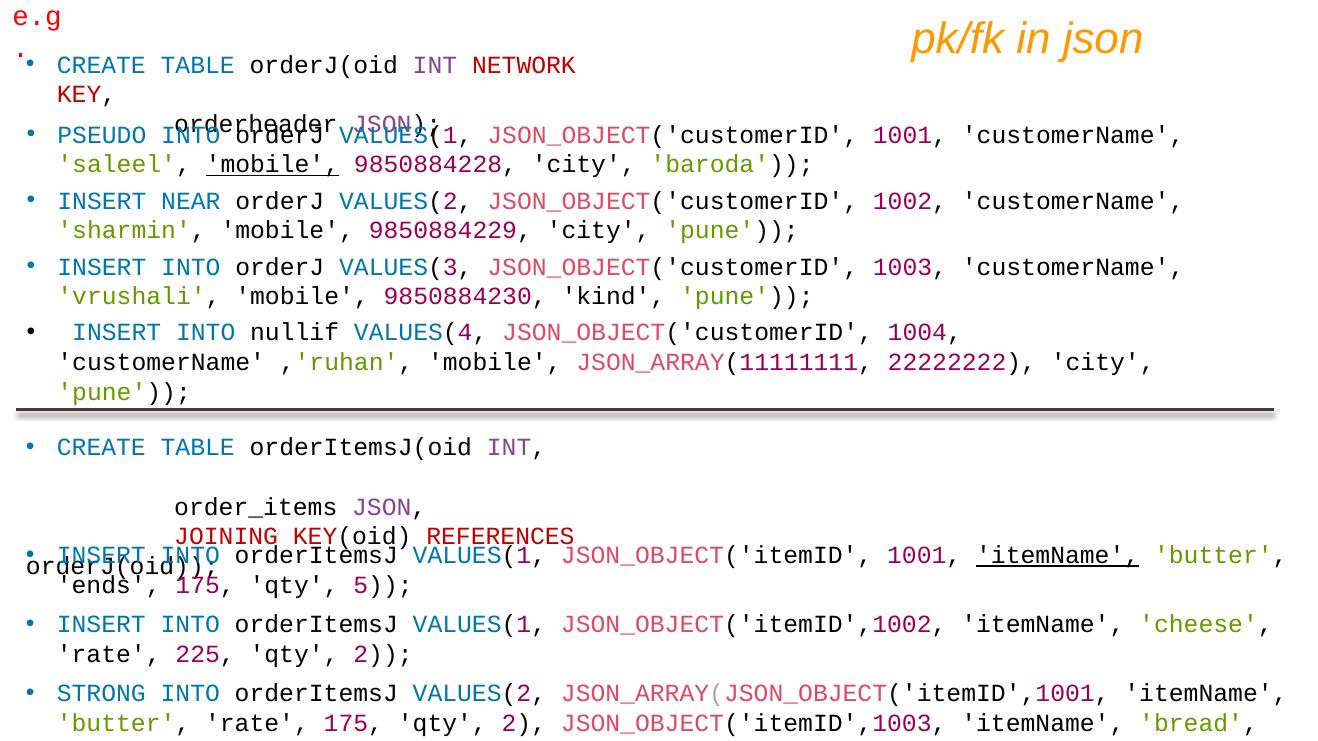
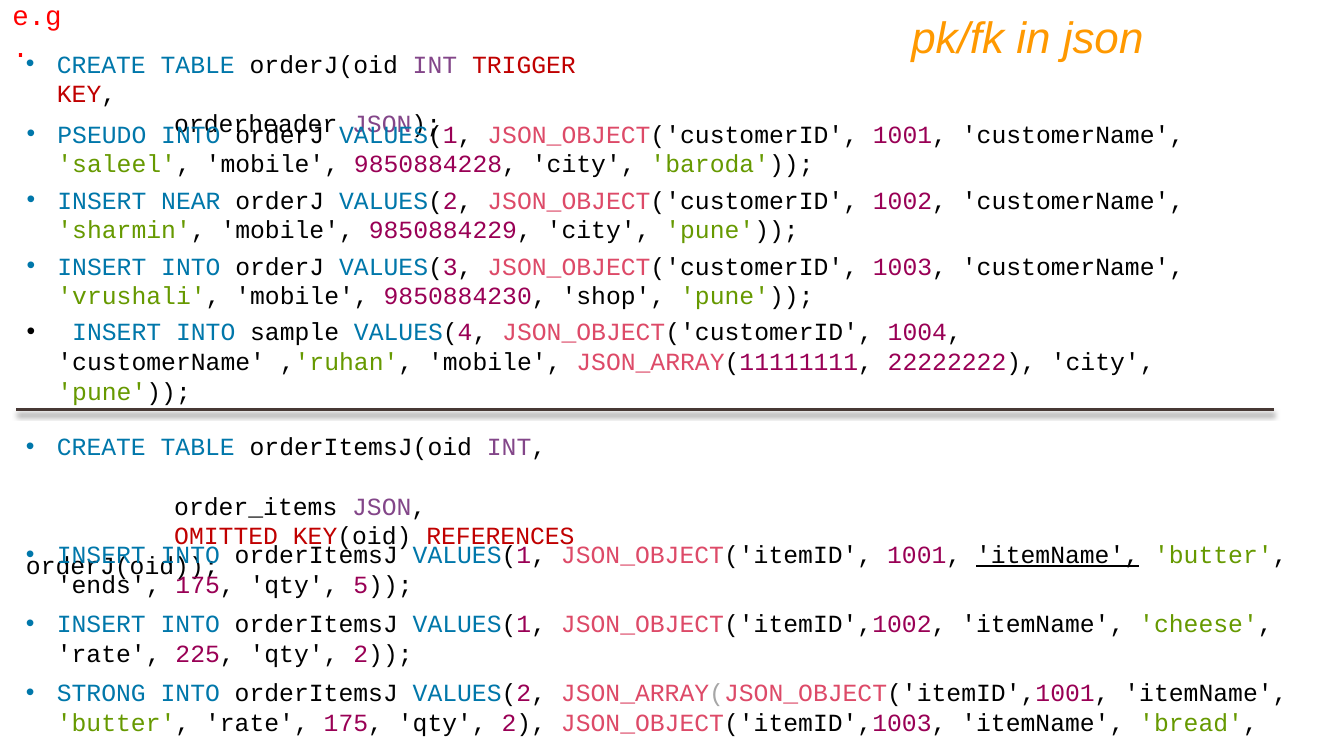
NETWORK: NETWORK -> TRIGGER
mobile at (272, 165) underline: present -> none
kind: kind -> shop
nullif: nullif -> sample
JOINING: JOINING -> OMITTED
